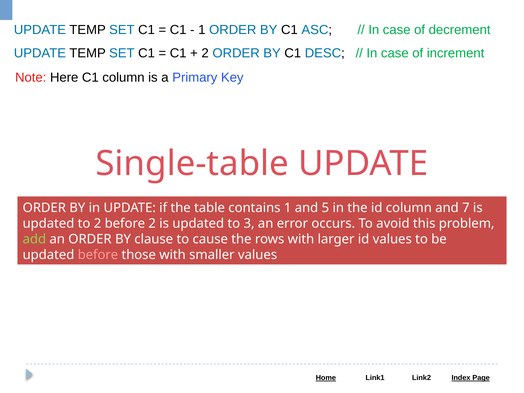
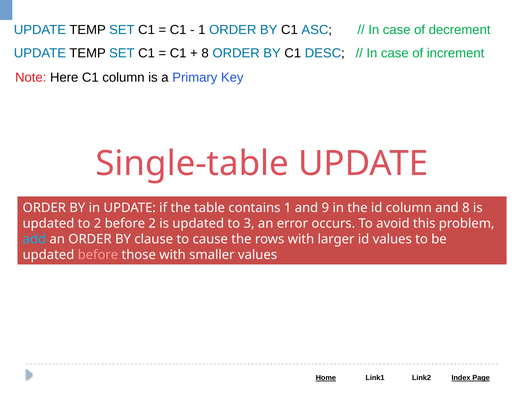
2 at (205, 53): 2 -> 8
5: 5 -> 9
and 7: 7 -> 8
add colour: light green -> light blue
